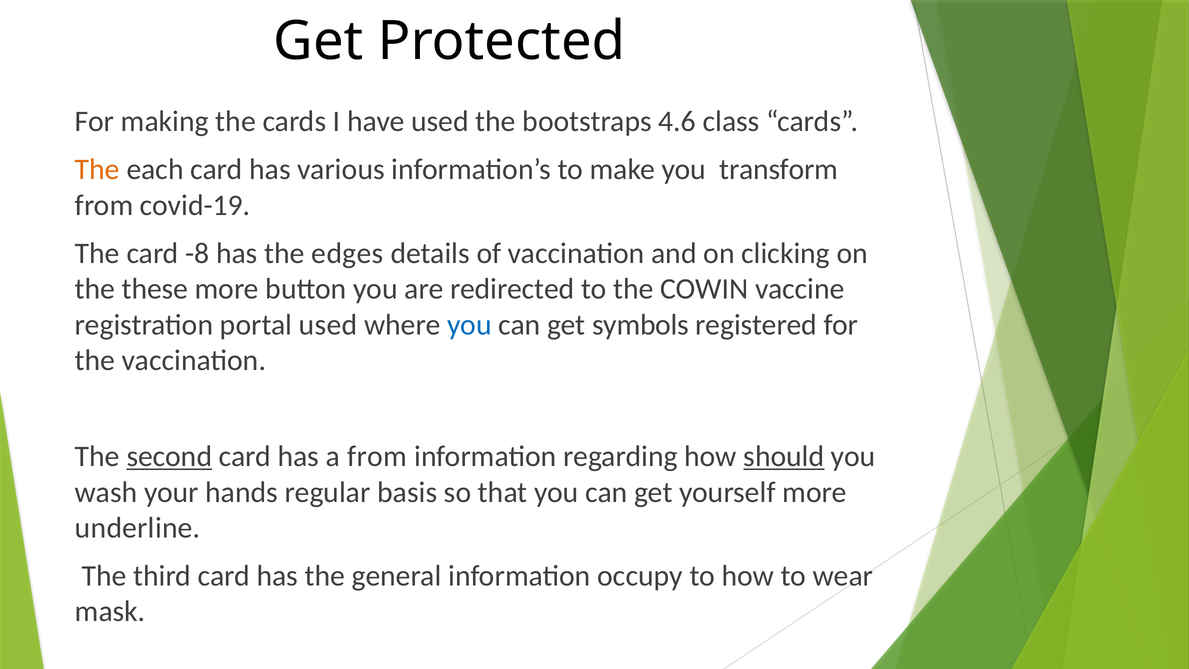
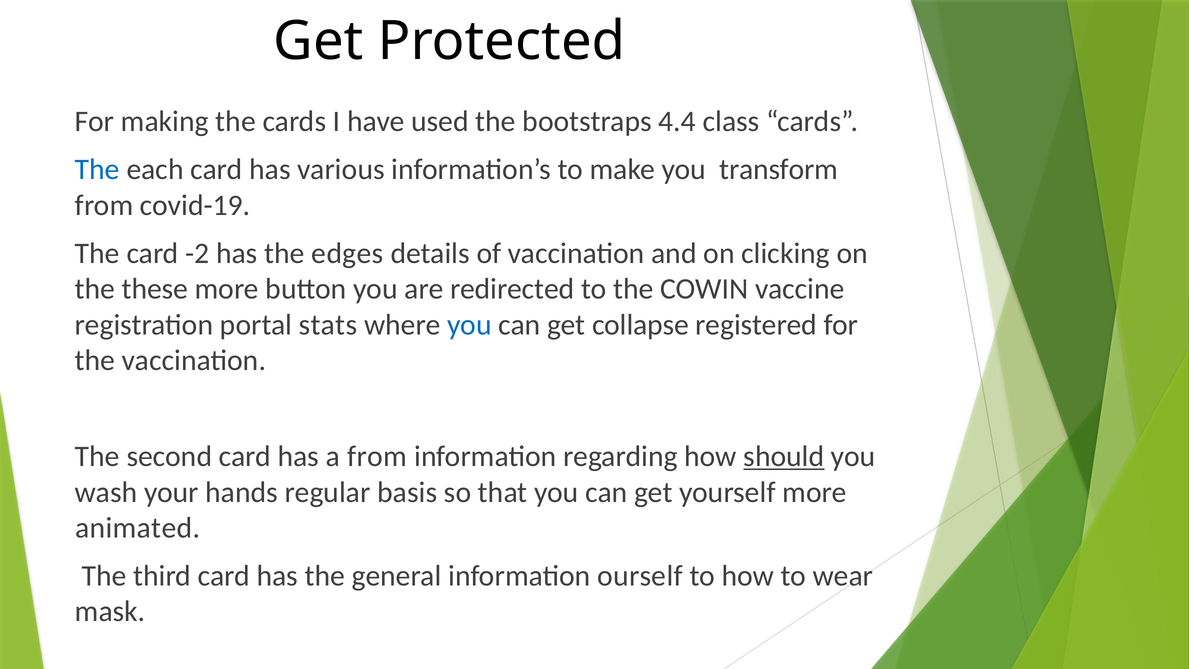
4.6: 4.6 -> 4.4
The at (97, 170) colour: orange -> blue
-8: -8 -> -2
portal used: used -> stats
symbols: symbols -> collapse
second underline: present -> none
underline: underline -> animated
occupy: occupy -> ourself
